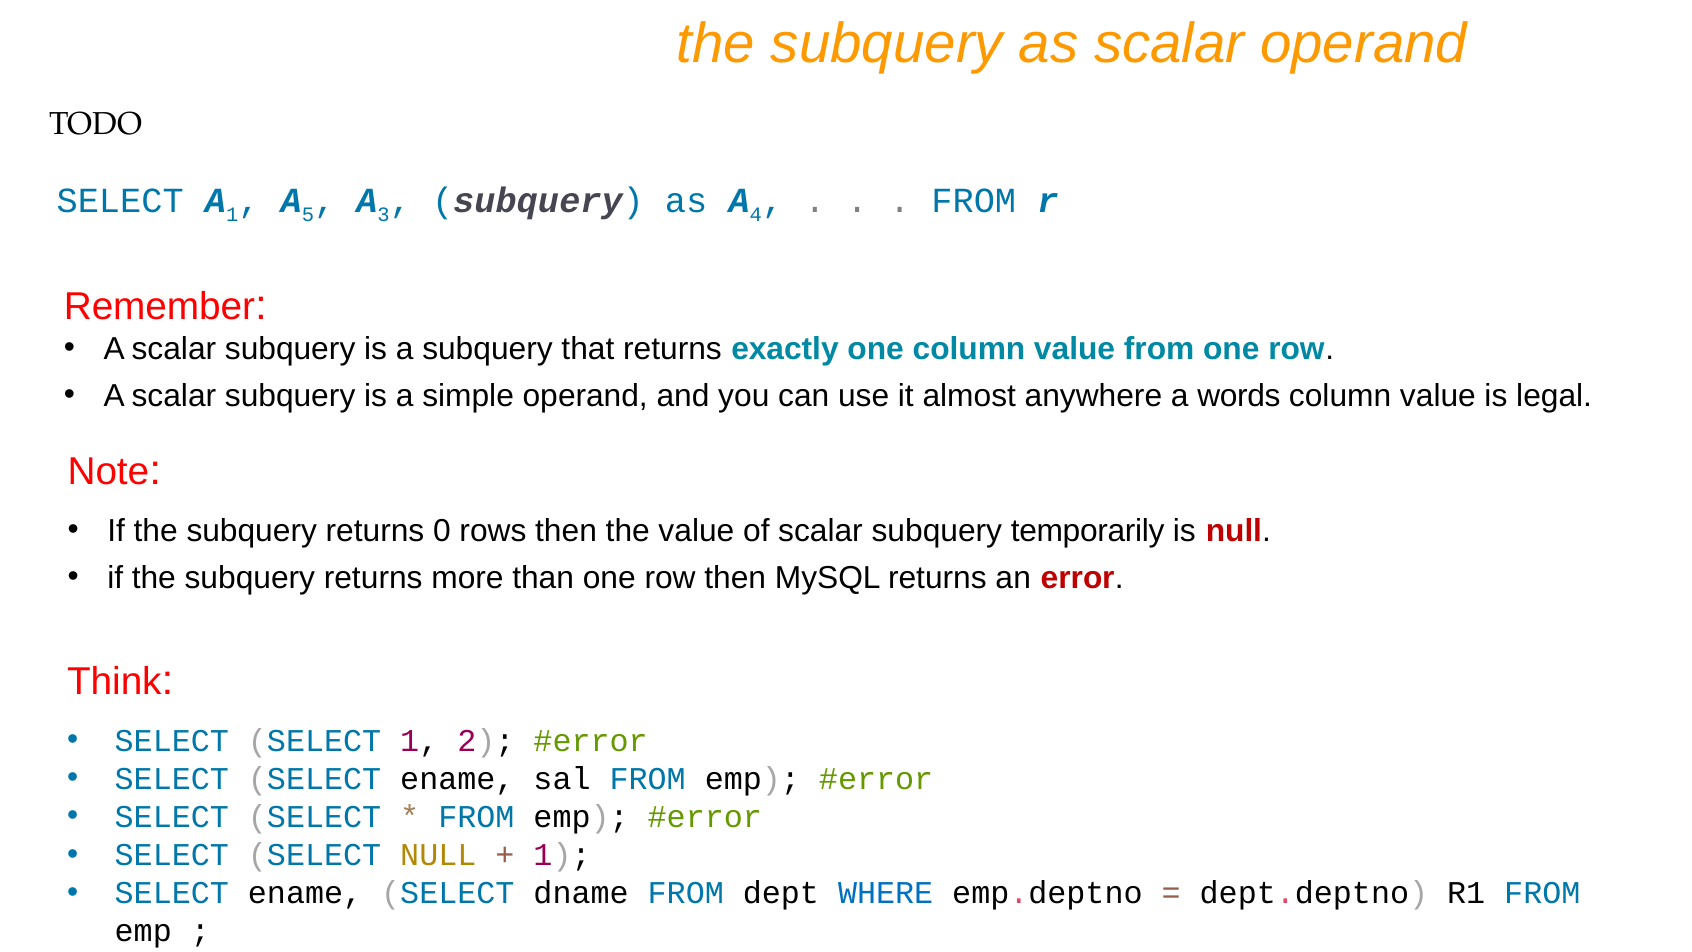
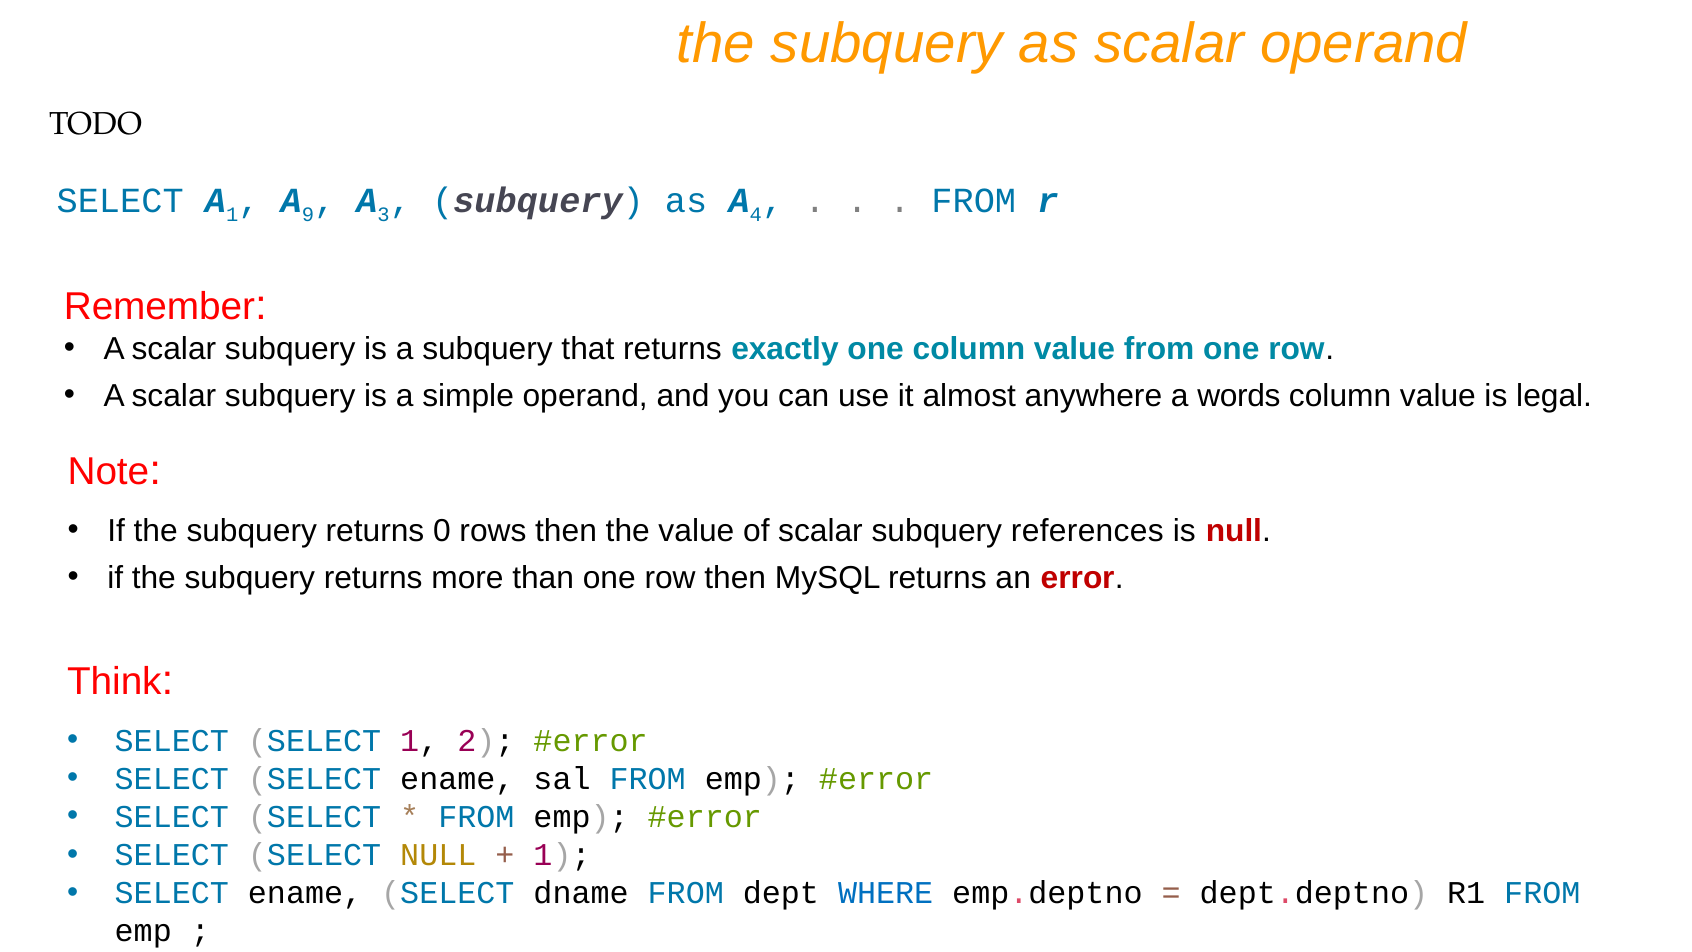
5: 5 -> 9
temporarily: temporarily -> references
